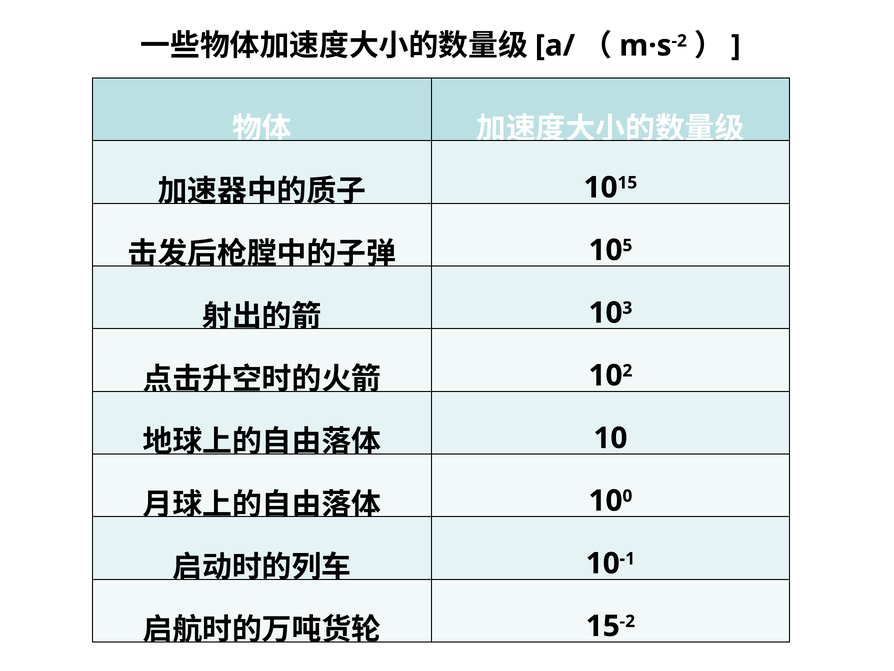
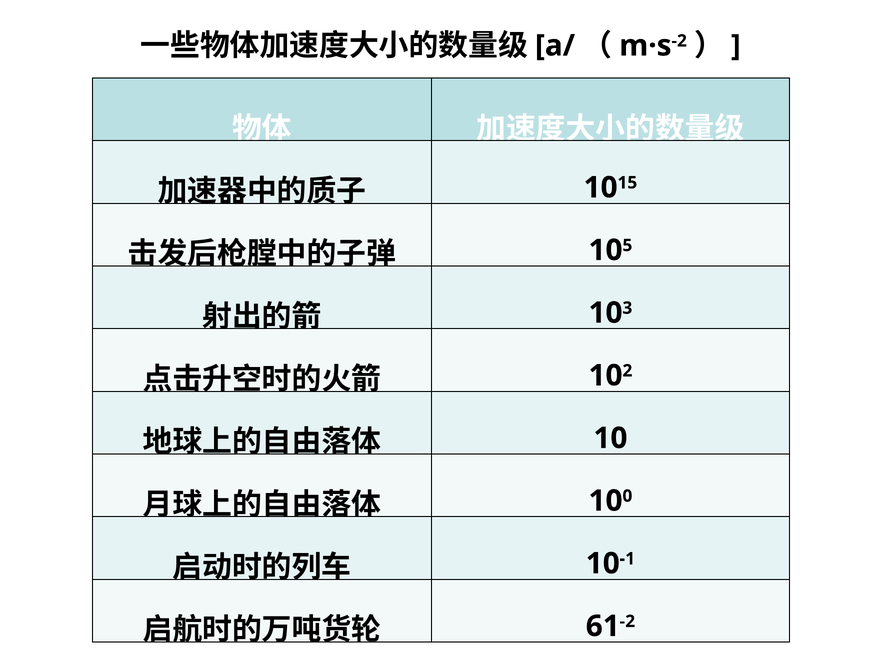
15 at (603, 626): 15 -> 61
